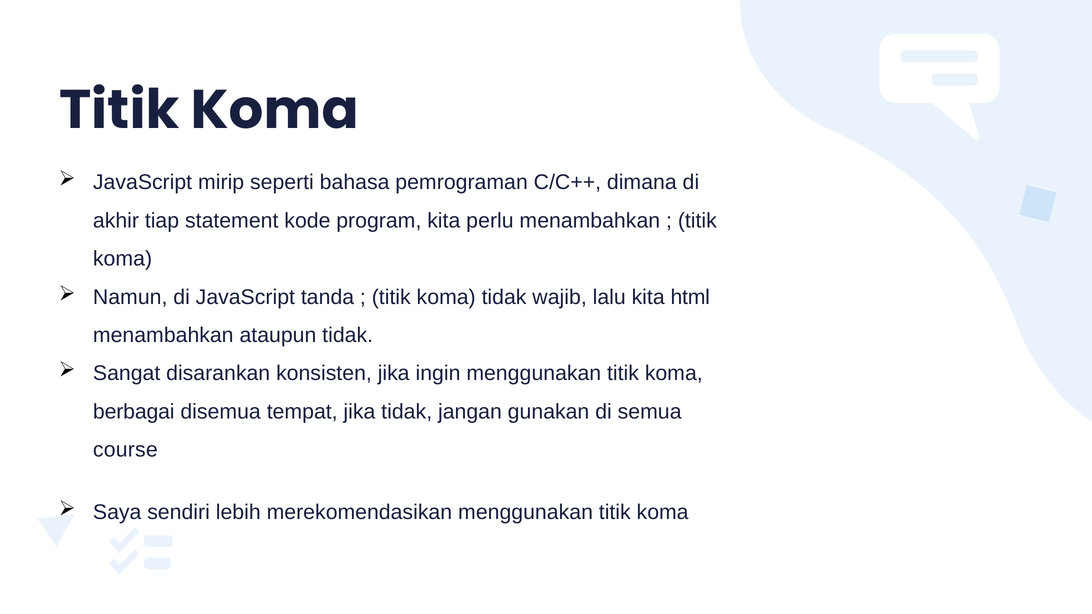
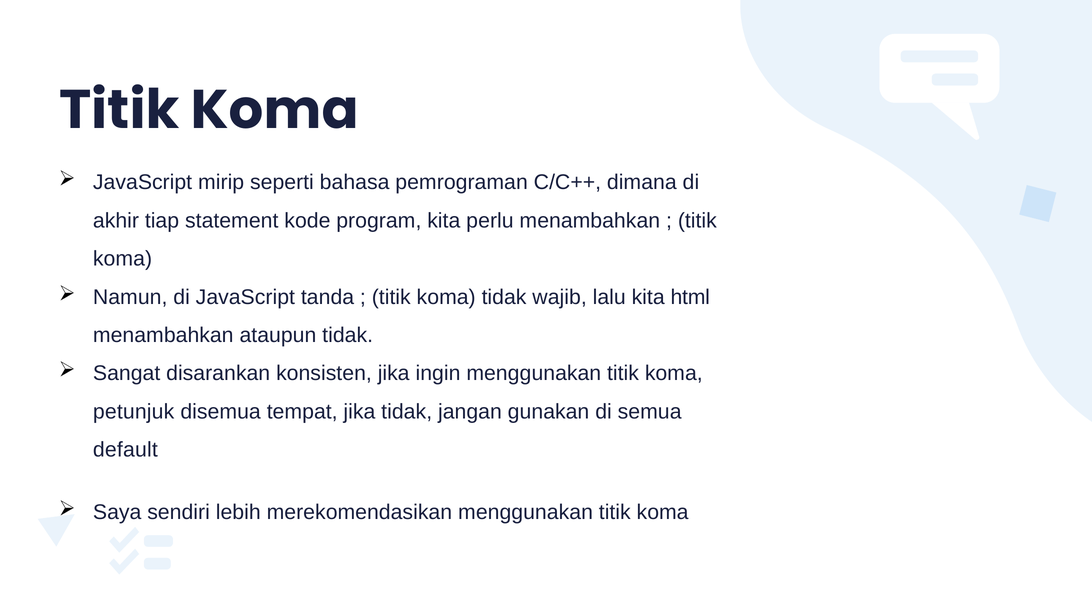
berbagai: berbagai -> petunjuk
course: course -> default
